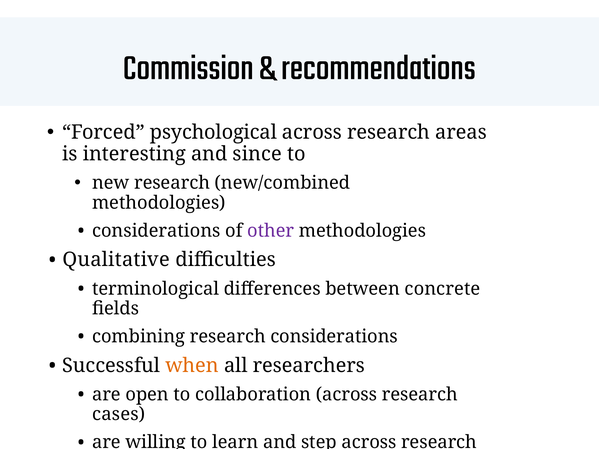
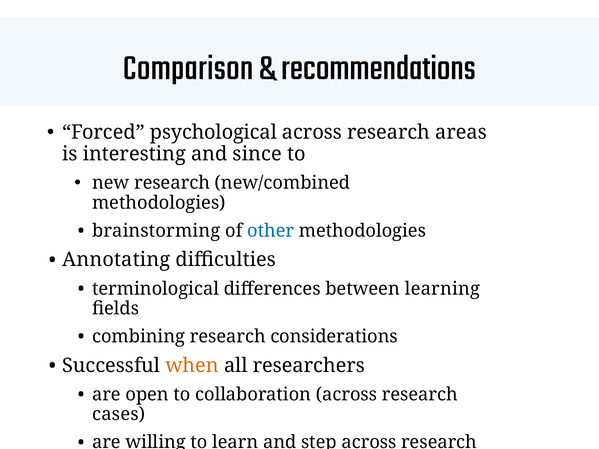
Commission: Commission -> Comparison
considerations at (156, 231): considerations -> brainstorming
other colour: purple -> blue
Qualitative: Qualitative -> Annotating
concrete: concrete -> learning
